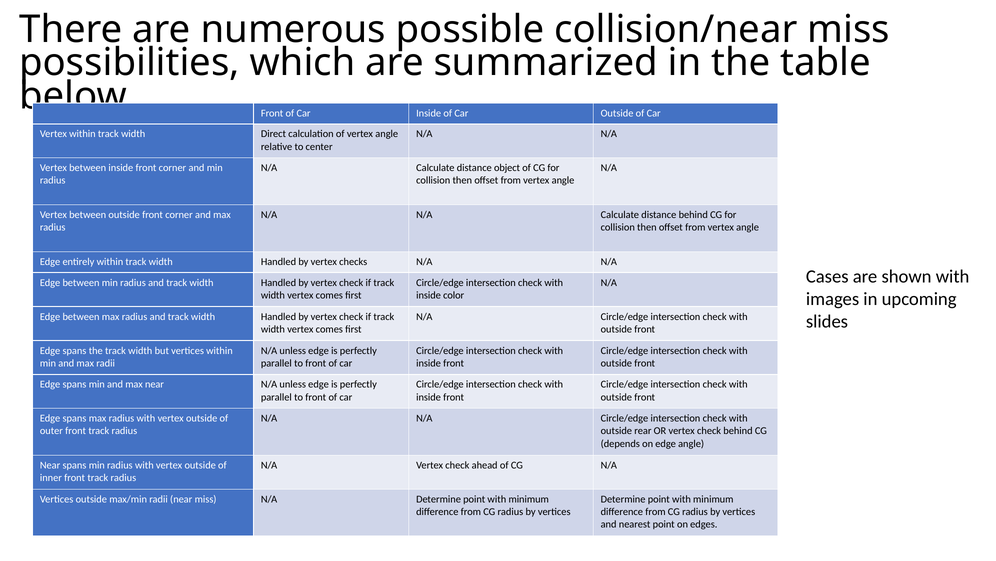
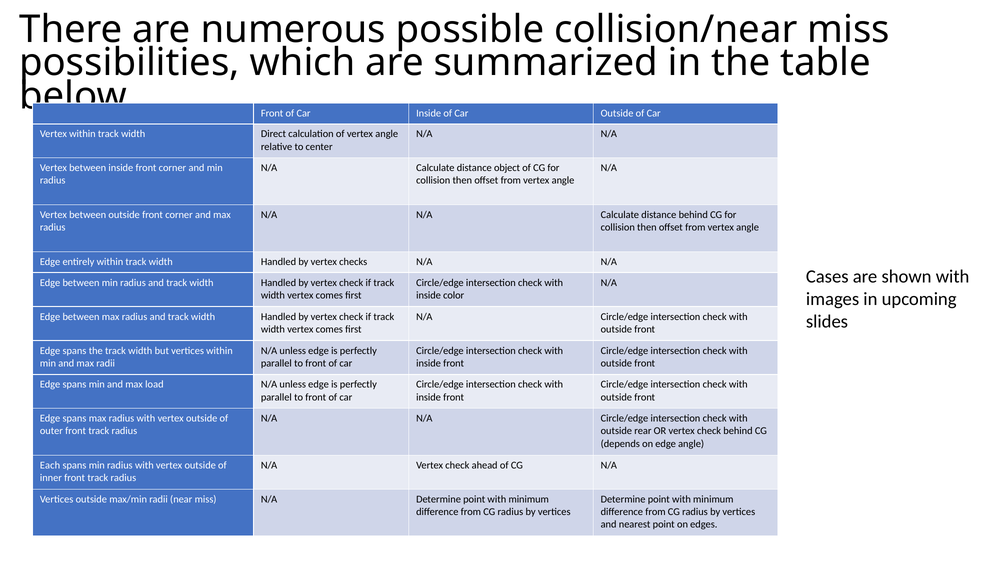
max near: near -> load
Near at (50, 465): Near -> Each
